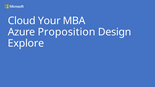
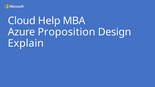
Your: Your -> Help
Explore: Explore -> Explain
